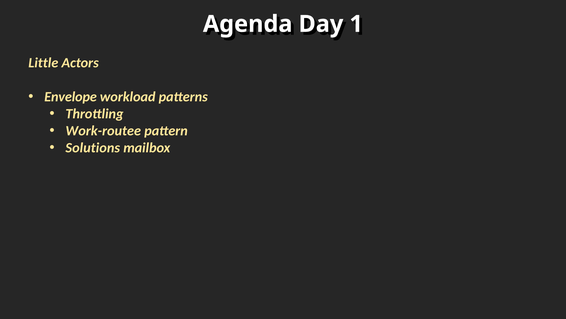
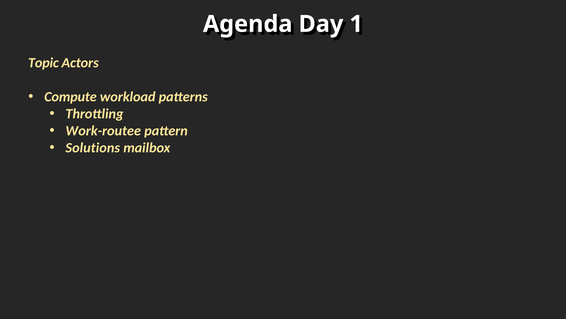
Little: Little -> Topic
Envelope: Envelope -> Compute
